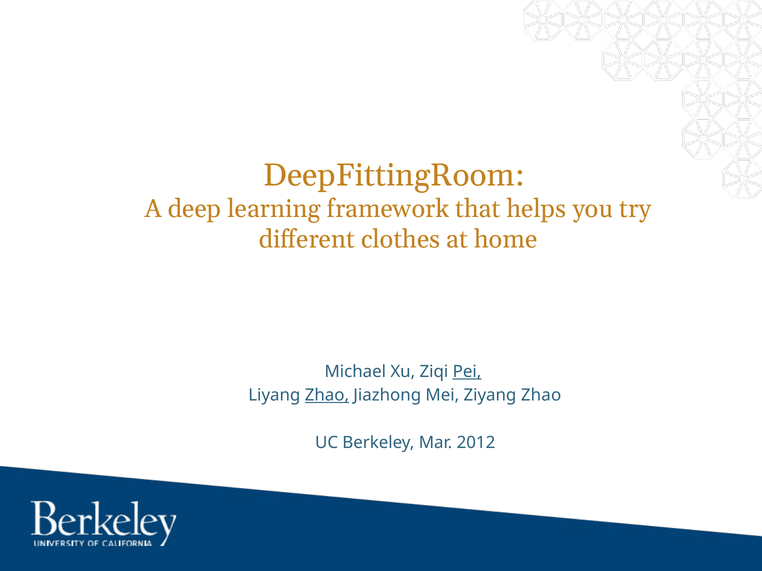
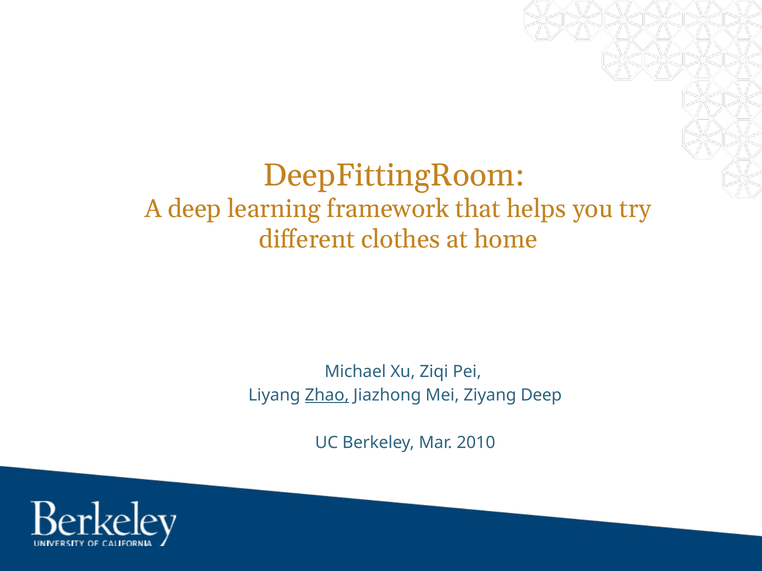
Pei underline: present -> none
Ziyang Zhao: Zhao -> Deep
2012: 2012 -> 2010
